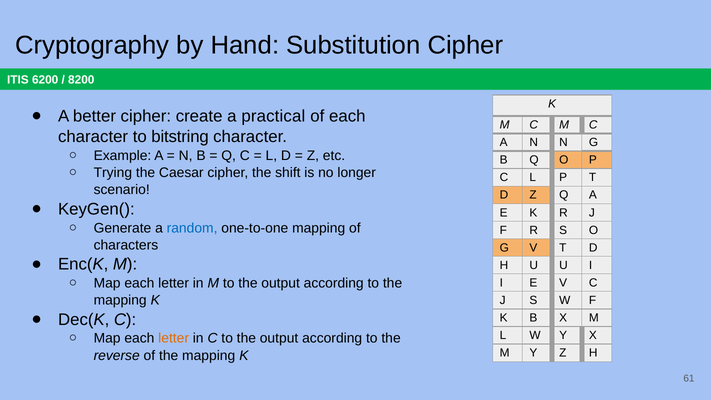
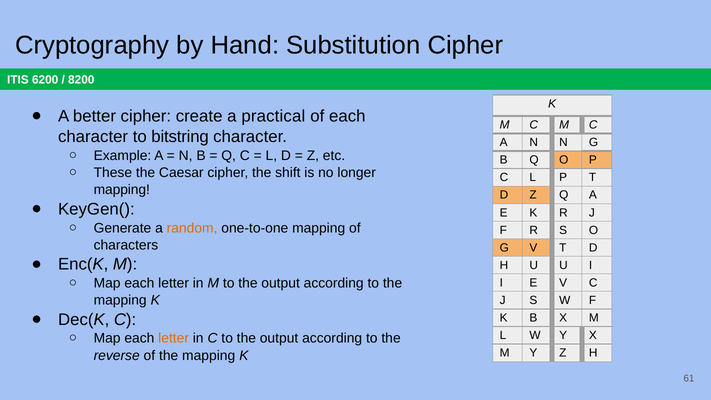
Trying: Trying -> These
scenario at (122, 190): scenario -> mapping
random colour: blue -> orange
